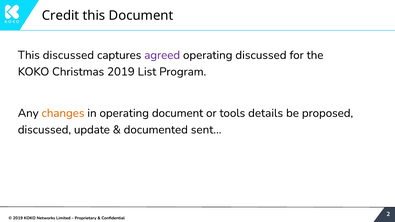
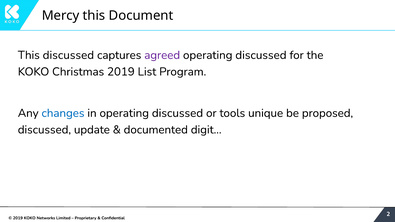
Credit: Credit -> Mercy
changes colour: orange -> blue
in operating document: document -> discussed
details: details -> unique
sent: sent -> digit
